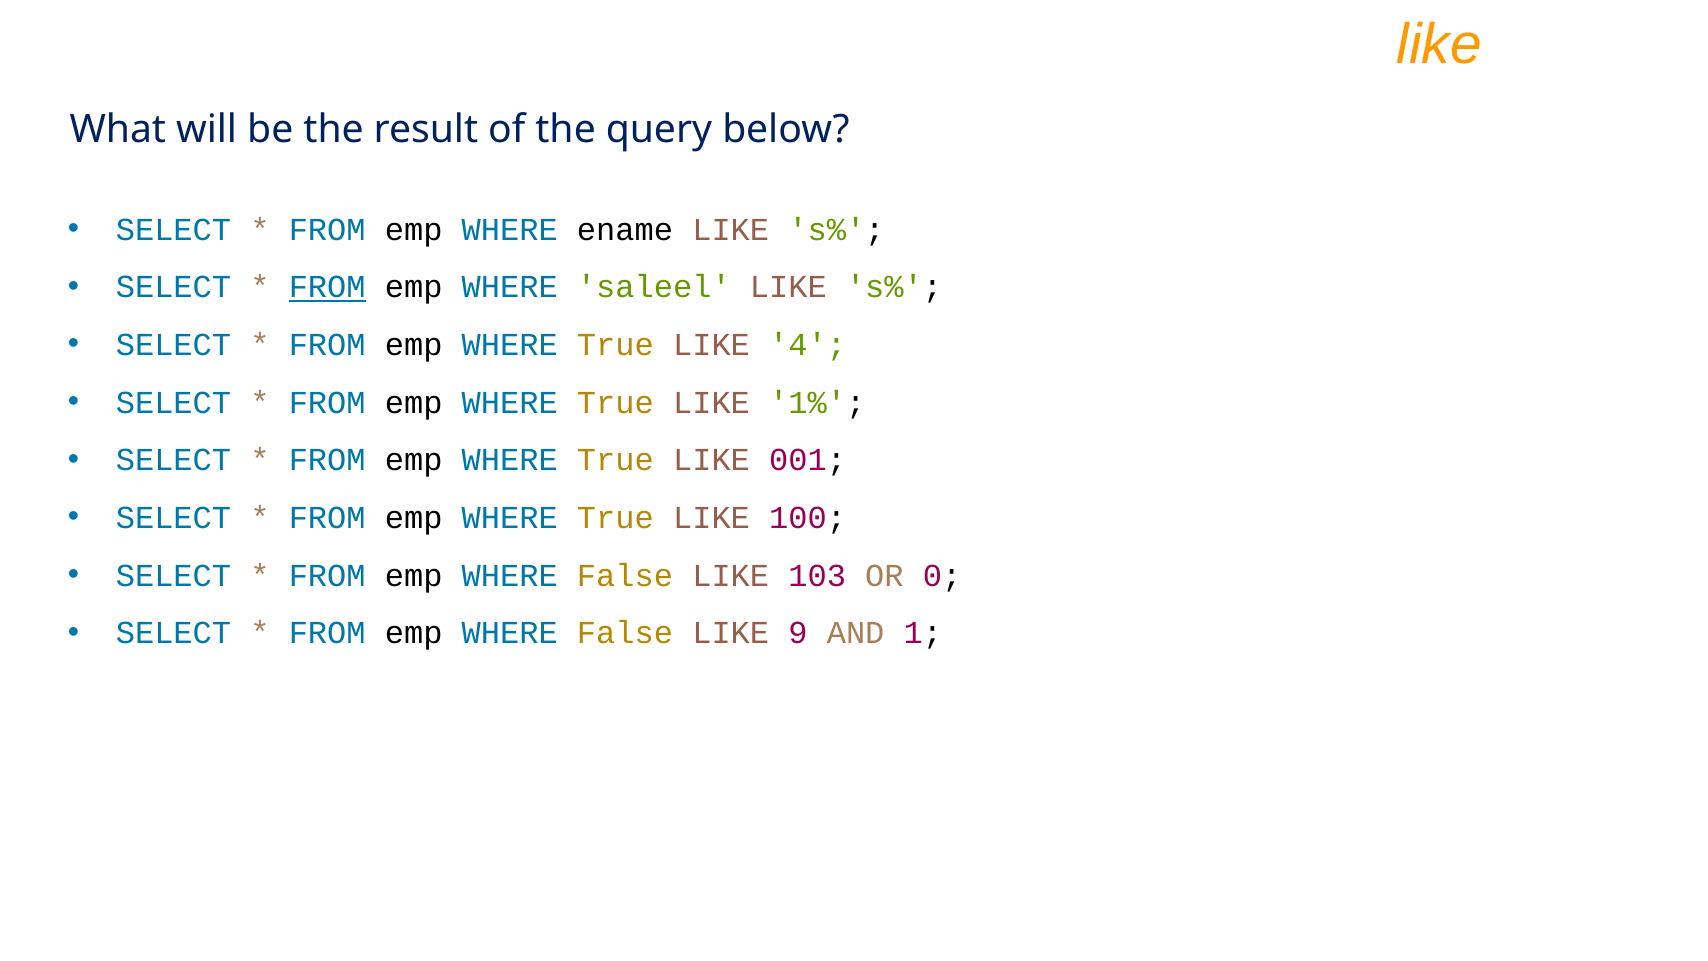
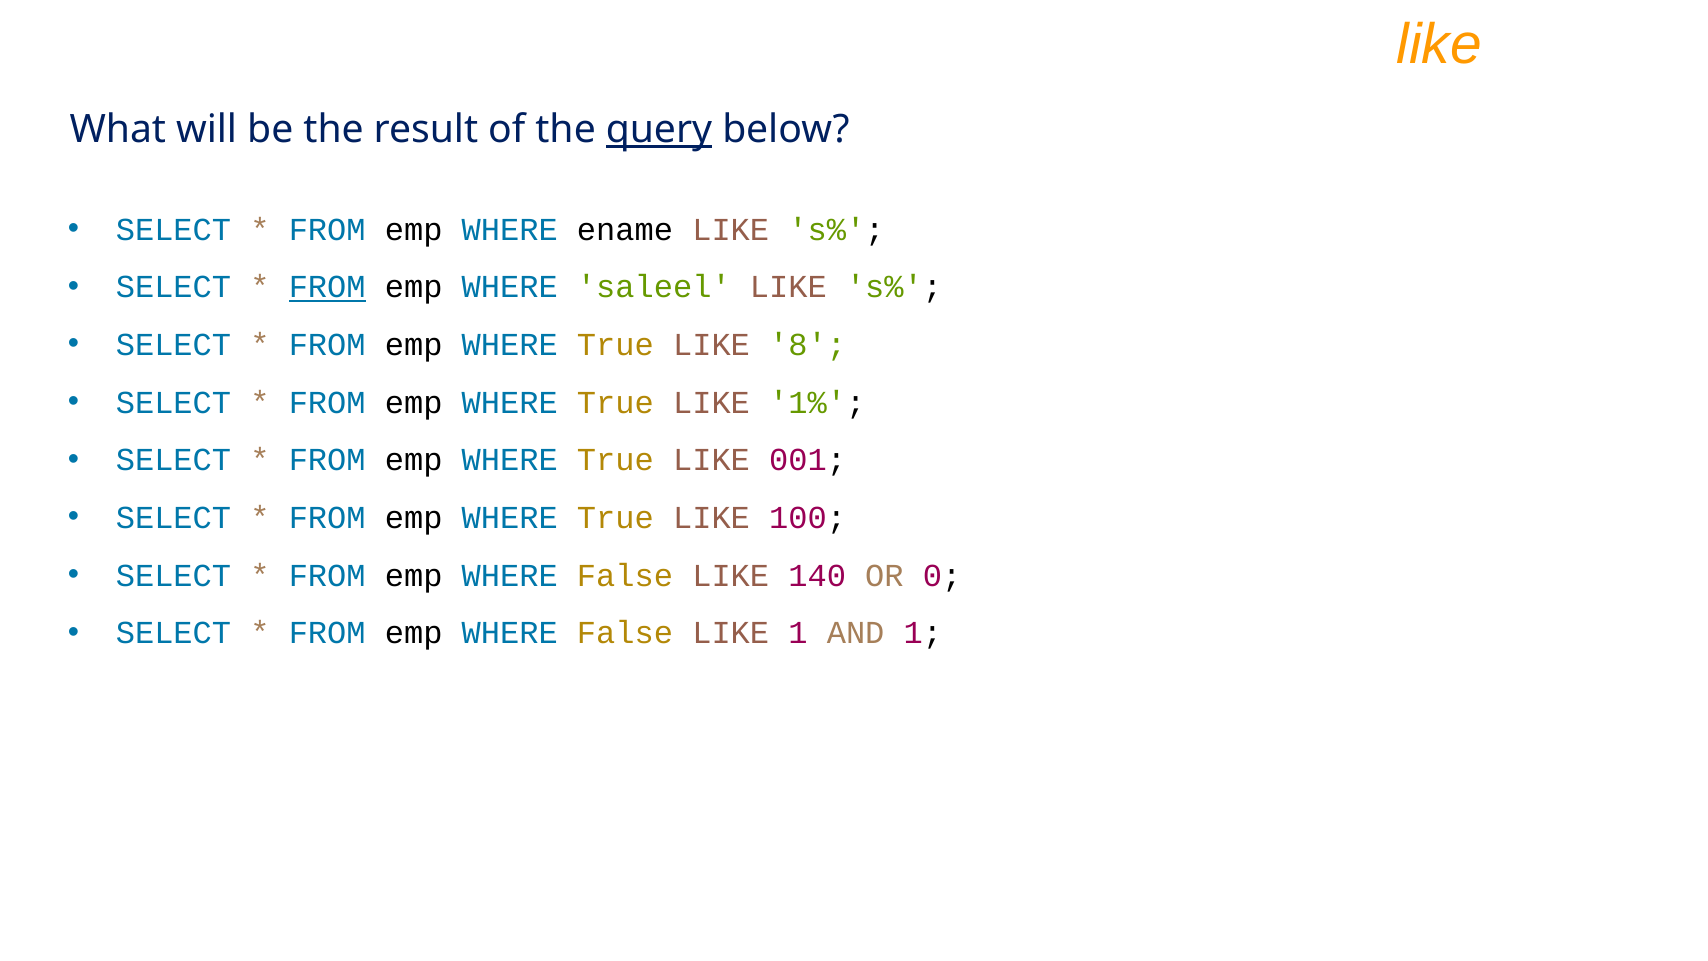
query underline: none -> present
4: 4 -> 8
103: 103 -> 140
LIKE 9: 9 -> 1
